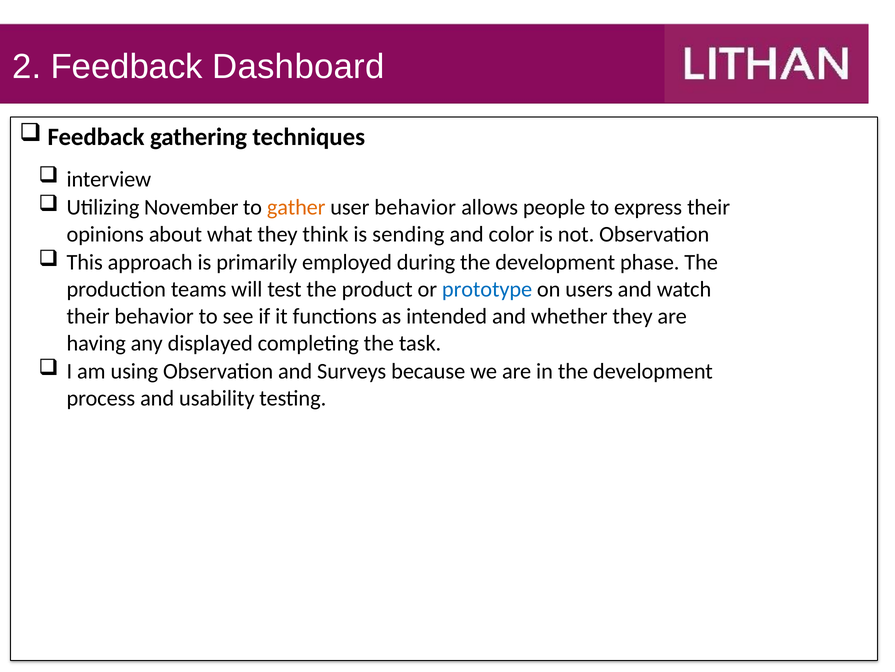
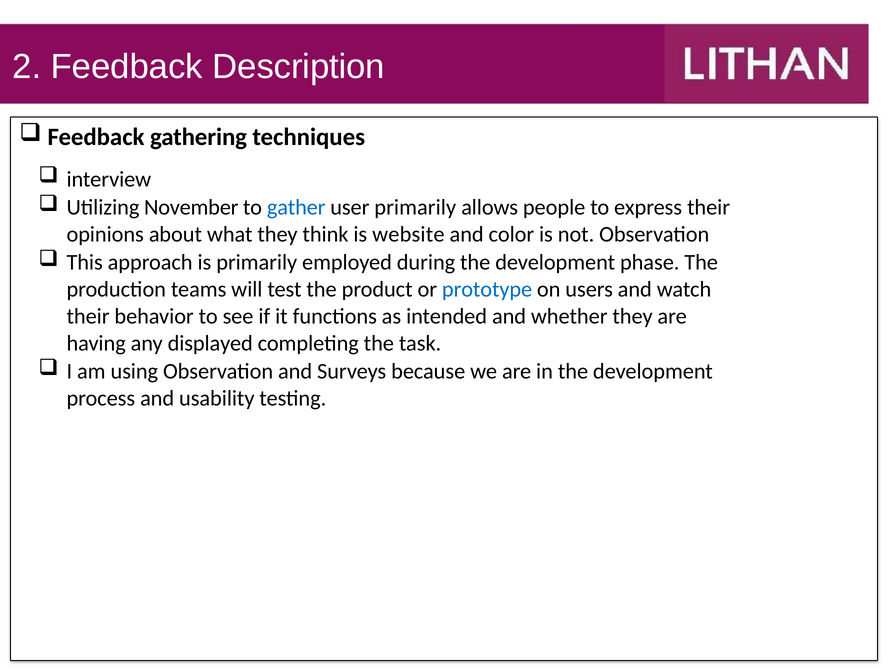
Dashboard: Dashboard -> Description
gather colour: orange -> blue
user behavior: behavior -> primarily
sending: sending -> website
